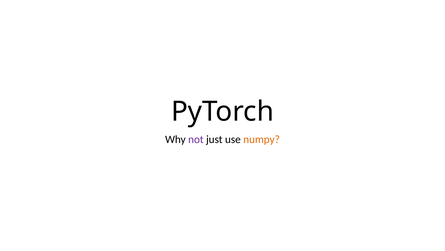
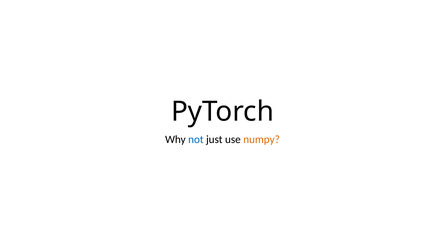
not colour: purple -> blue
